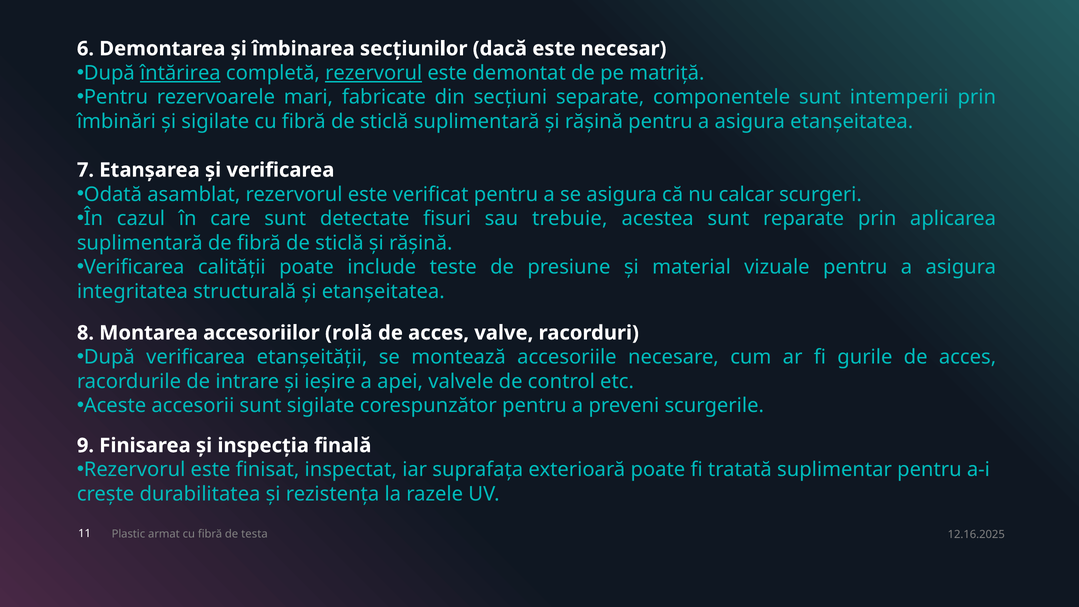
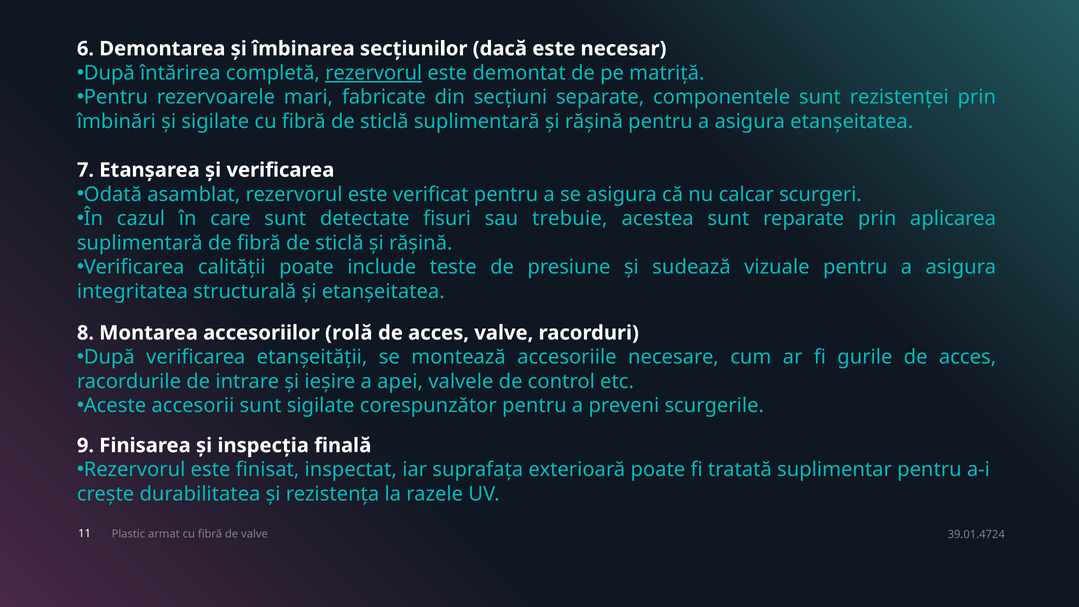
întărirea underline: present -> none
intemperii: intemperii -> rezistenței
material: material -> sudează
de testa: testa -> valve
12.16.2025: 12.16.2025 -> 39.01.4724
